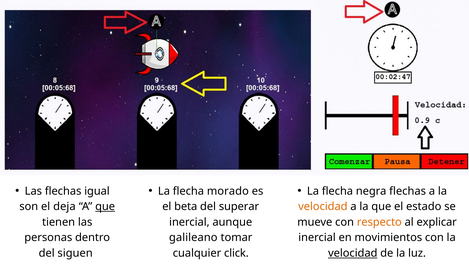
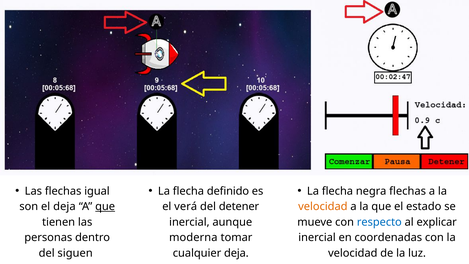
morado: morado -> definido
beta: beta -> verá
superar: superar -> detener
respecto colour: orange -> blue
galileano: galileano -> moderna
movimientos: movimientos -> coordenadas
cualquier click: click -> deja
velocidad at (353, 253) underline: present -> none
